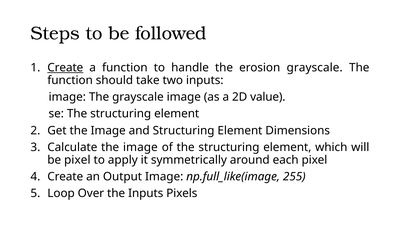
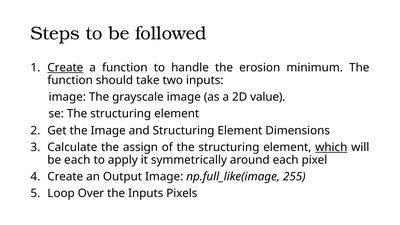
erosion grayscale: grayscale -> minimum
Calculate the image: image -> assign
which underline: none -> present
be pixel: pixel -> each
